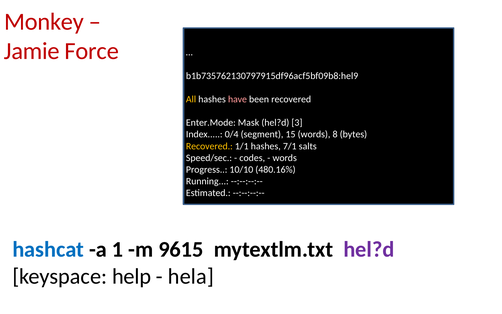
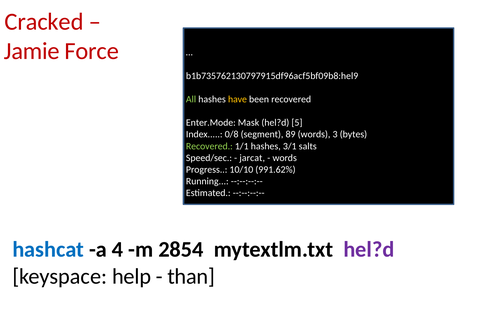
Monkey: Monkey -> Cracked
All colour: yellow -> light green
have colour: pink -> yellow
3: 3 -> 5
0/4: 0/4 -> 0/8
15: 15 -> 89
8: 8 -> 3
Recovered at (209, 146) colour: yellow -> light green
7/1: 7/1 -> 3/1
codes: codes -> jarcat
480.16%: 480.16% -> 991.62%
1: 1 -> 4
9615: 9615 -> 2854
hela: hela -> than
